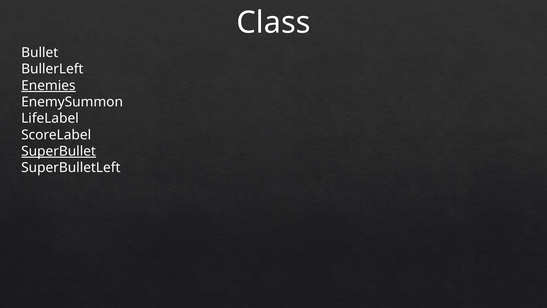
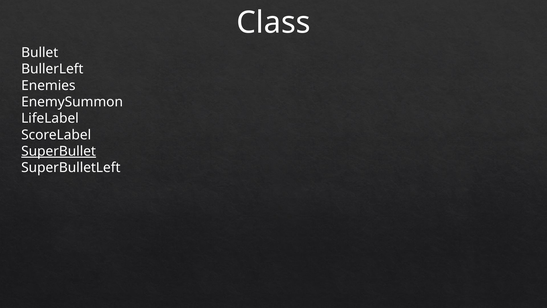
Enemies underline: present -> none
